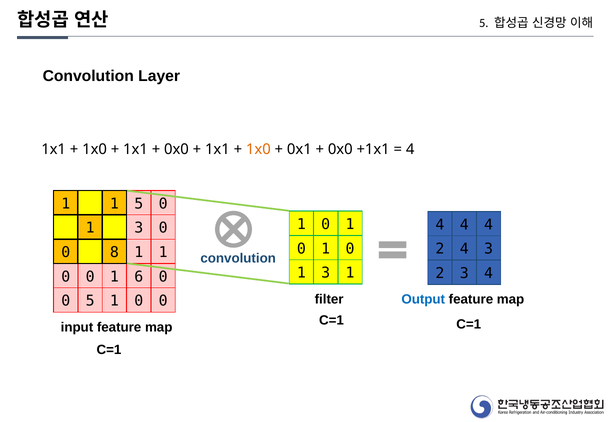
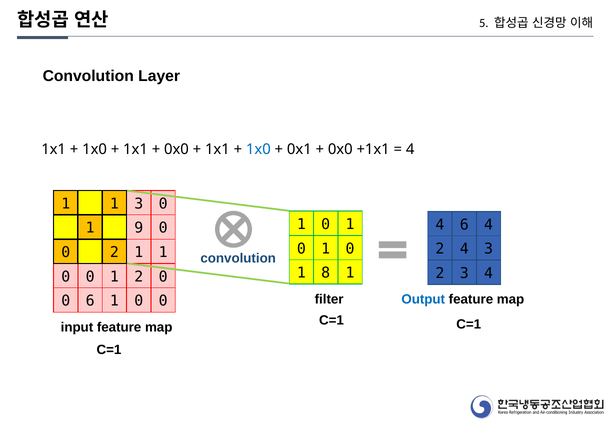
1x0 at (258, 149) colour: orange -> blue
1 5: 5 -> 3
4 at (464, 225): 4 -> 6
3 at (139, 228): 3 -> 9
8 at (114, 253): 8 -> 2
3 at (326, 273): 3 -> 8
1 6: 6 -> 2
0 5: 5 -> 6
